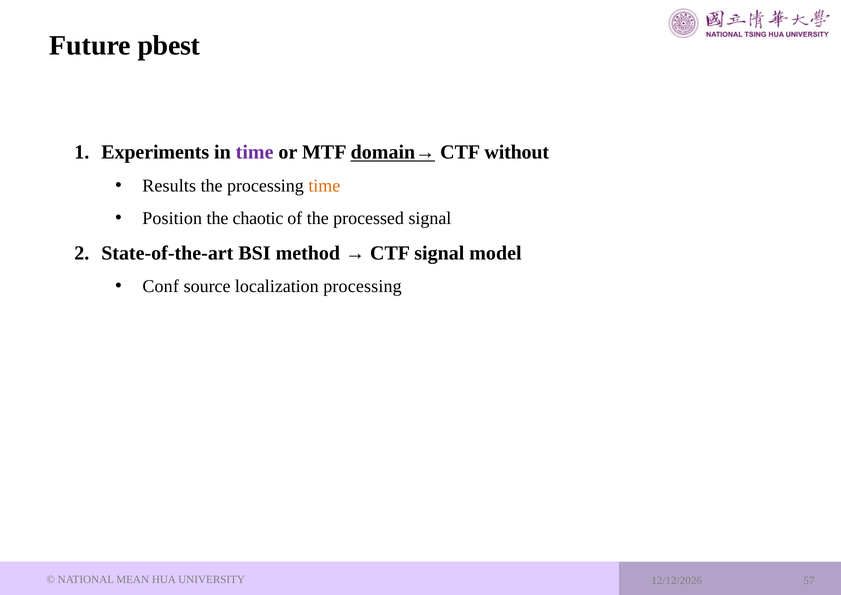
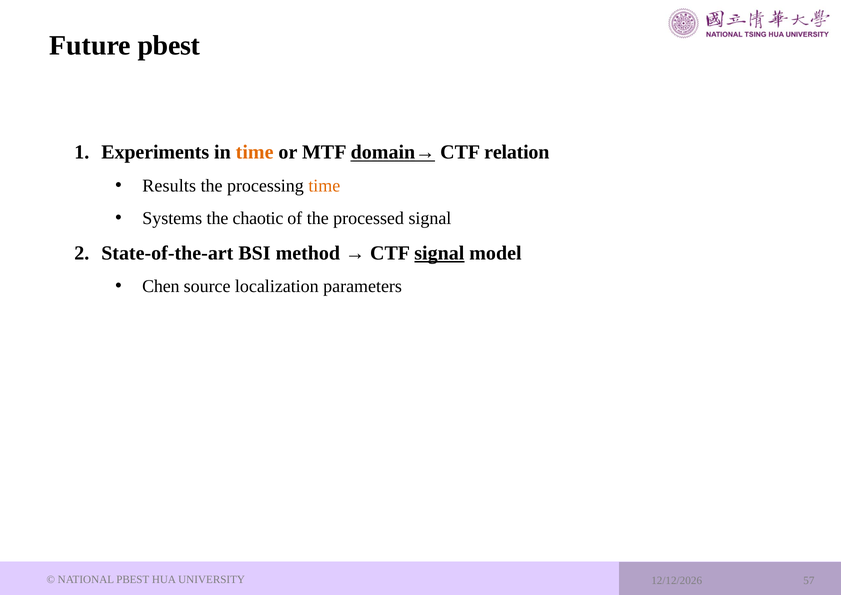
time at (255, 152) colour: purple -> orange
without: without -> relation
Position: Position -> Systems
signal at (439, 253) underline: none -> present
Conf: Conf -> Chen
localization processing: processing -> parameters
NATIONAL MEAN: MEAN -> PBEST
